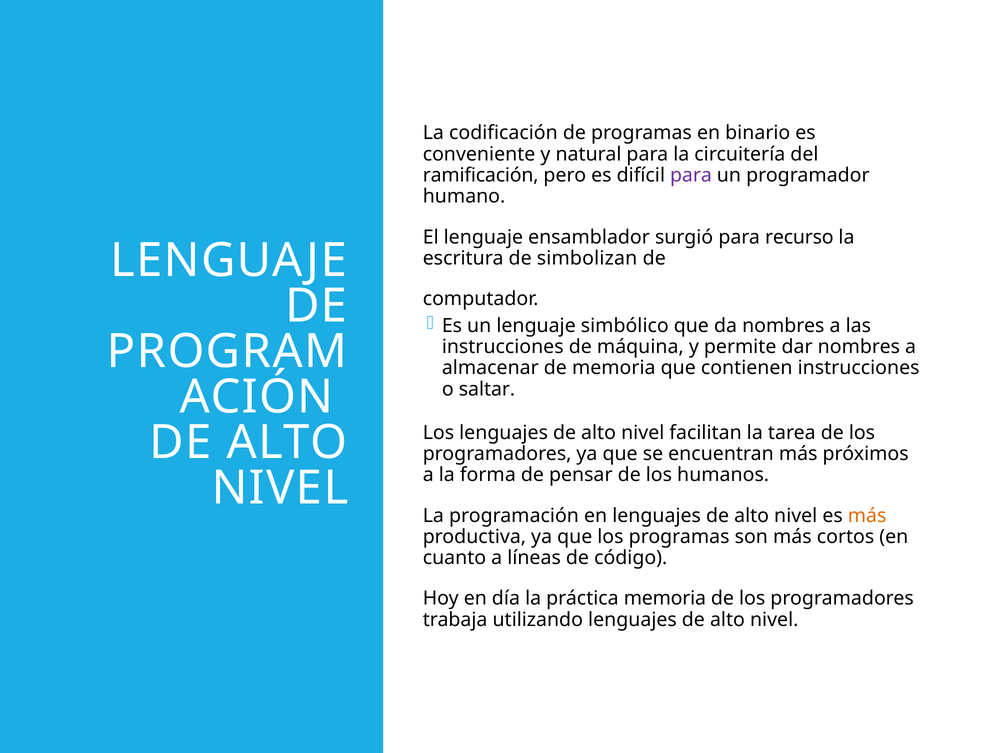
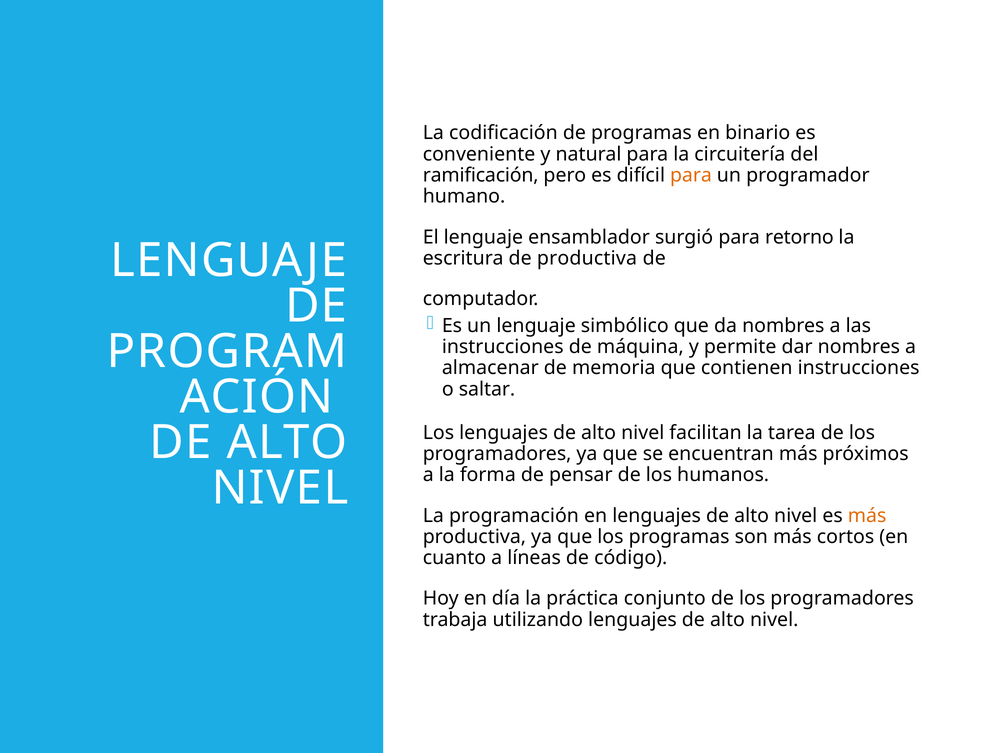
para at (691, 175) colour: purple -> orange
recurso: recurso -> retorno
de simbolizan: simbolizan -> productiva
práctica memoria: memoria -> conjunto
